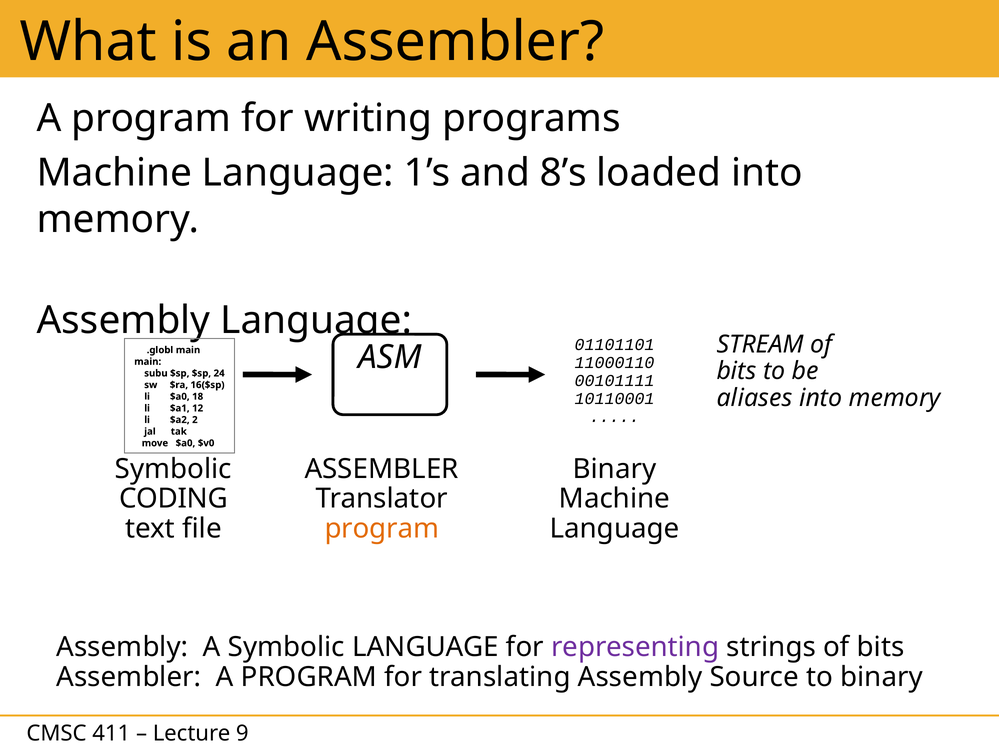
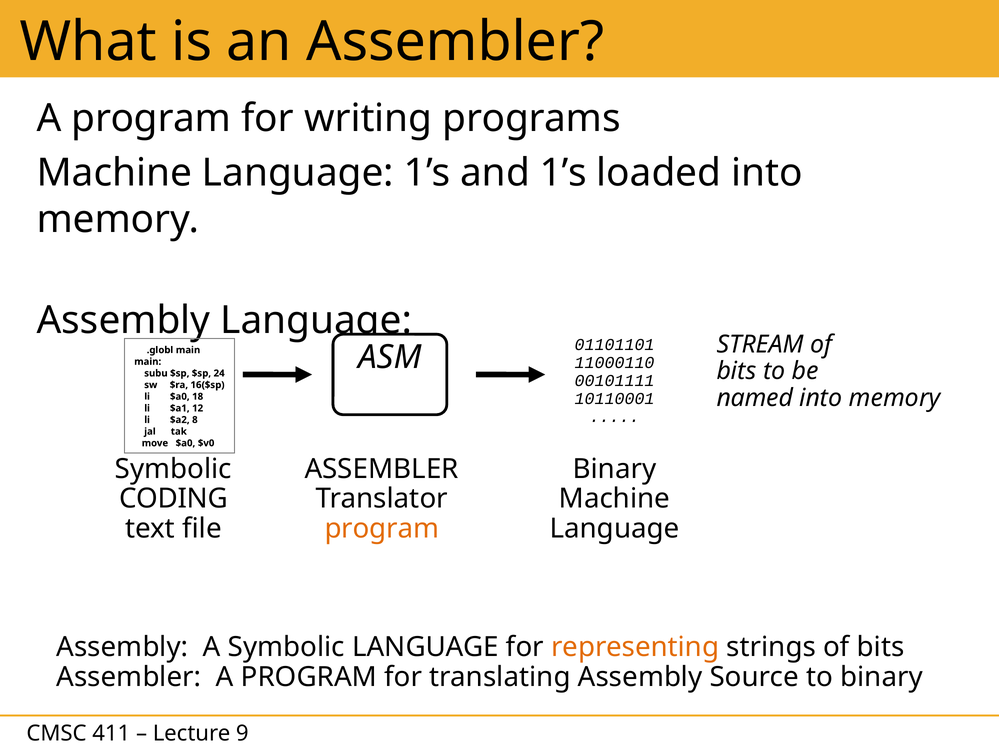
and 8’s: 8’s -> 1’s
aliases: aliases -> named
2: 2 -> 8
representing colour: purple -> orange
